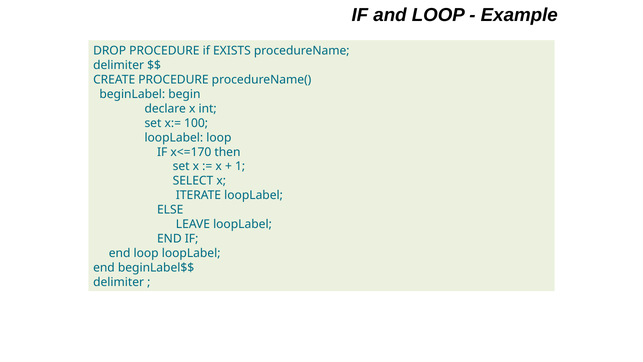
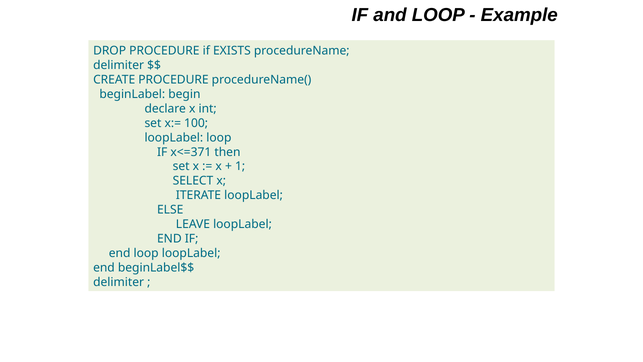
x<=170: x<=170 -> x<=371
